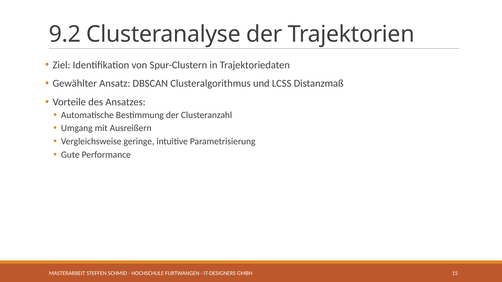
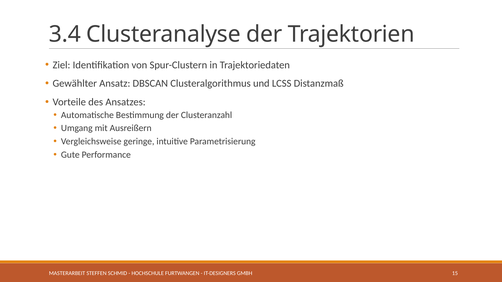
9.2: 9.2 -> 3.4
